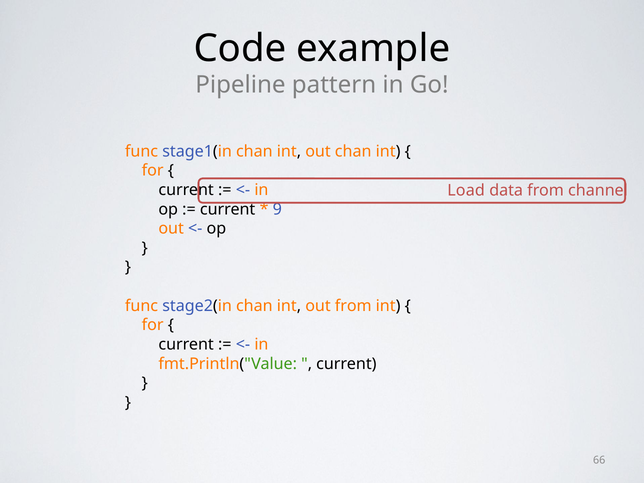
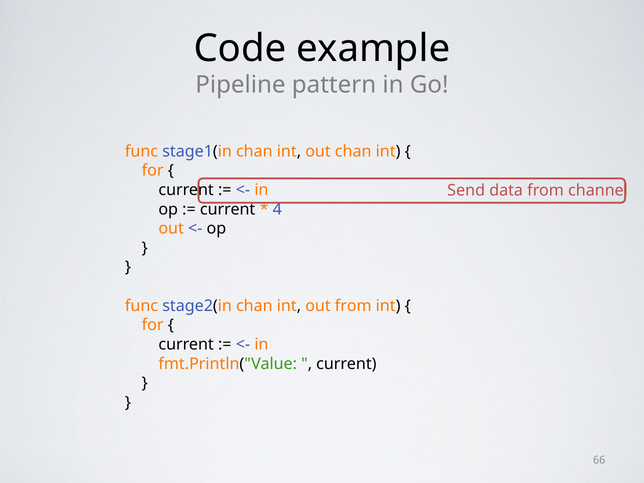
Load: Load -> Send
9: 9 -> 4
